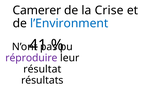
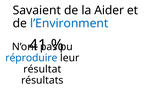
Camerer: Camerer -> Savaient
Crise: Crise -> Aider
réproduire colour: purple -> blue
